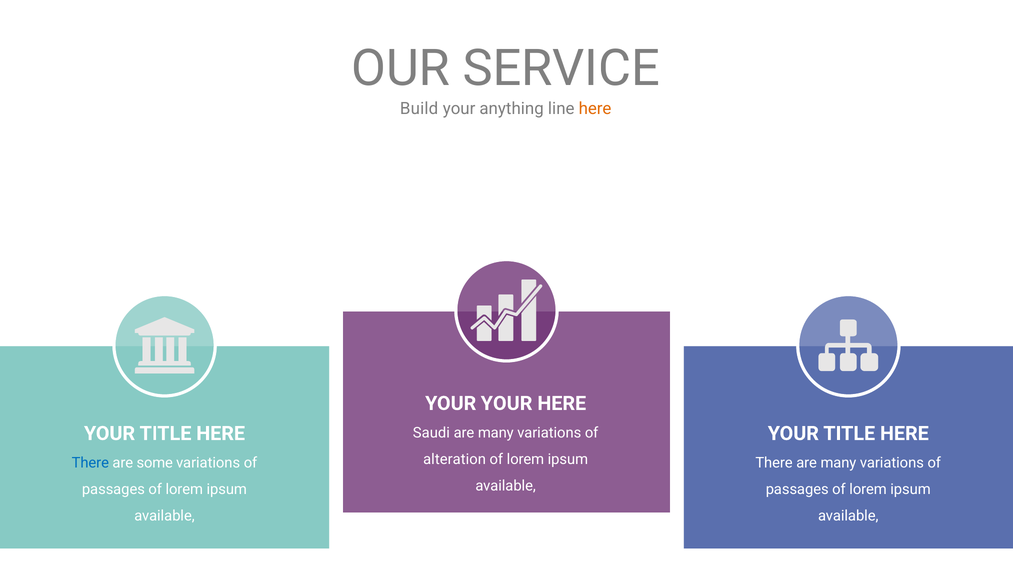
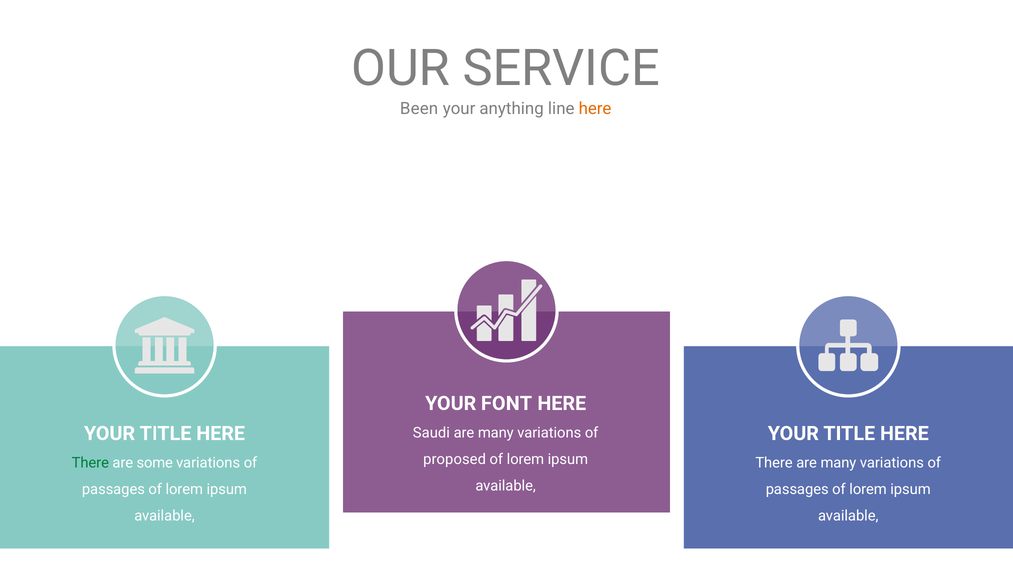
Build: Build -> Been
YOUR YOUR: YOUR -> FONT
alteration: alteration -> proposed
There at (90, 463) colour: blue -> green
